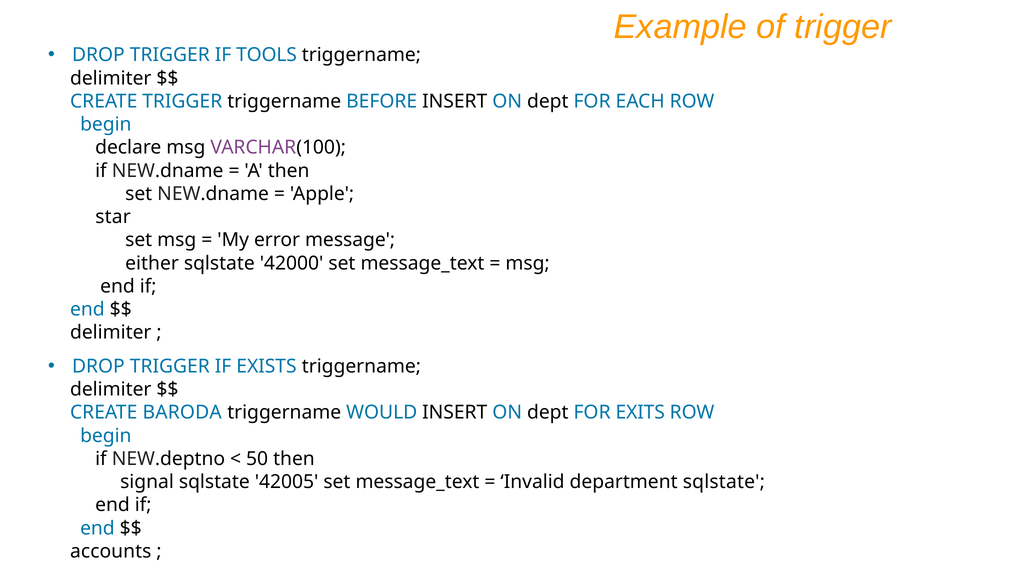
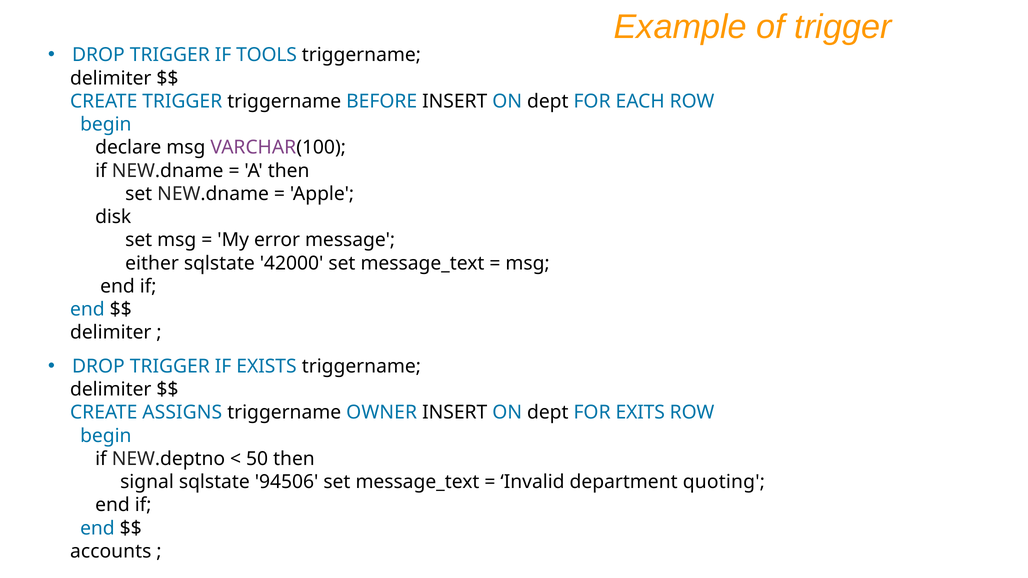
star: star -> disk
BARODA: BARODA -> ASSIGNS
WOULD: WOULD -> OWNER
42005: 42005 -> 94506
department sqlstate: sqlstate -> quoting
